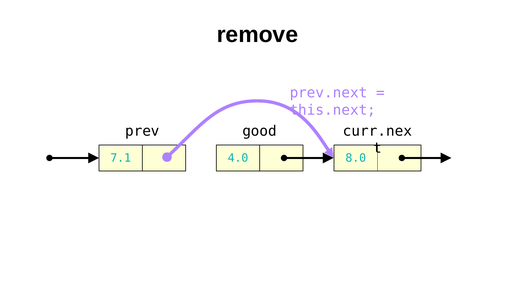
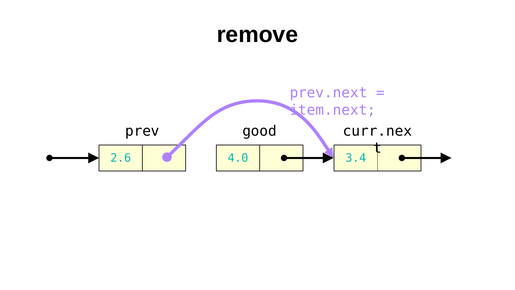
this.next: this.next -> item.next
7.1: 7.1 -> 2.6
8.0: 8.0 -> 3.4
